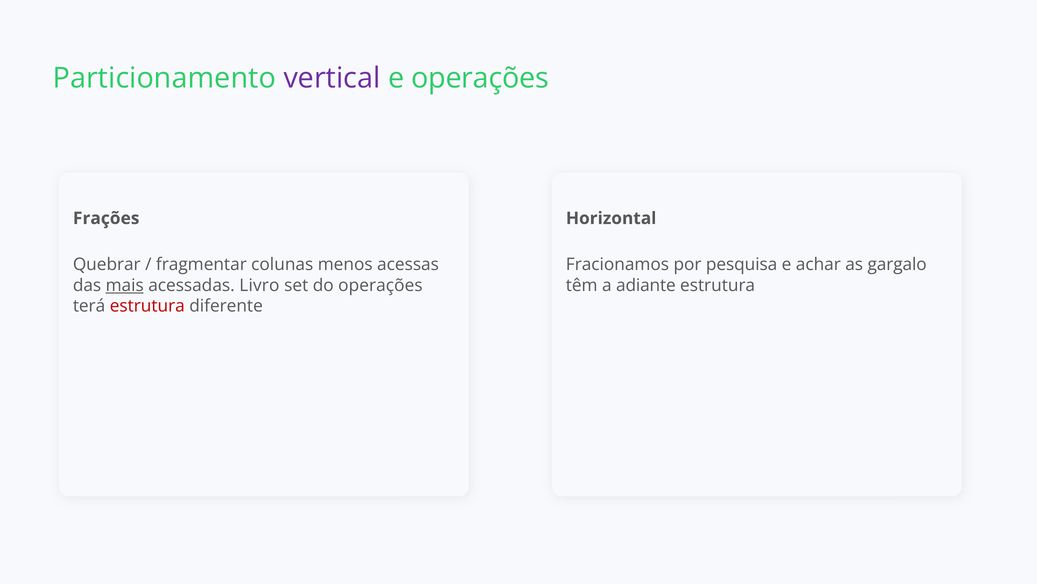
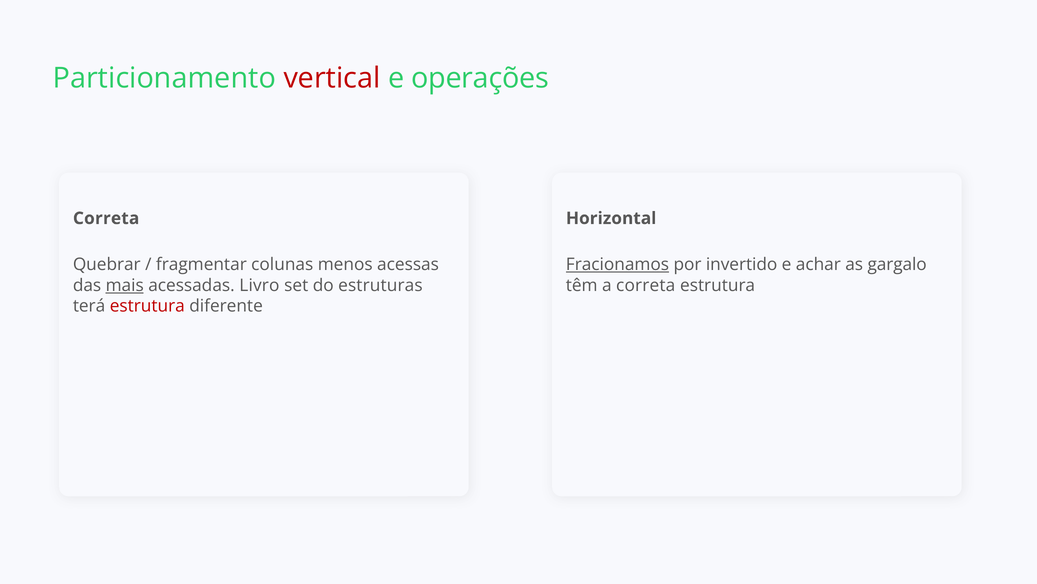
vertical colour: purple -> red
Frações at (106, 218): Frações -> Correta
Fracionamos underline: none -> present
pesquisa: pesquisa -> invertido
do operações: operações -> estruturas
a adiante: adiante -> correta
